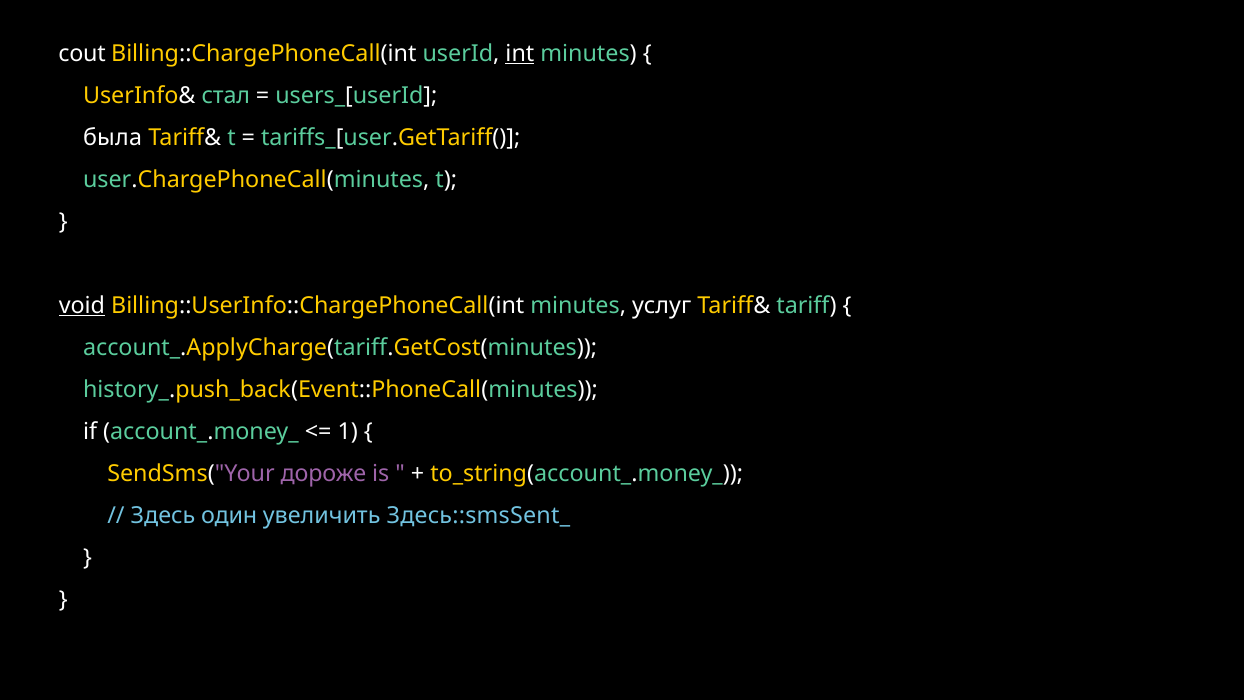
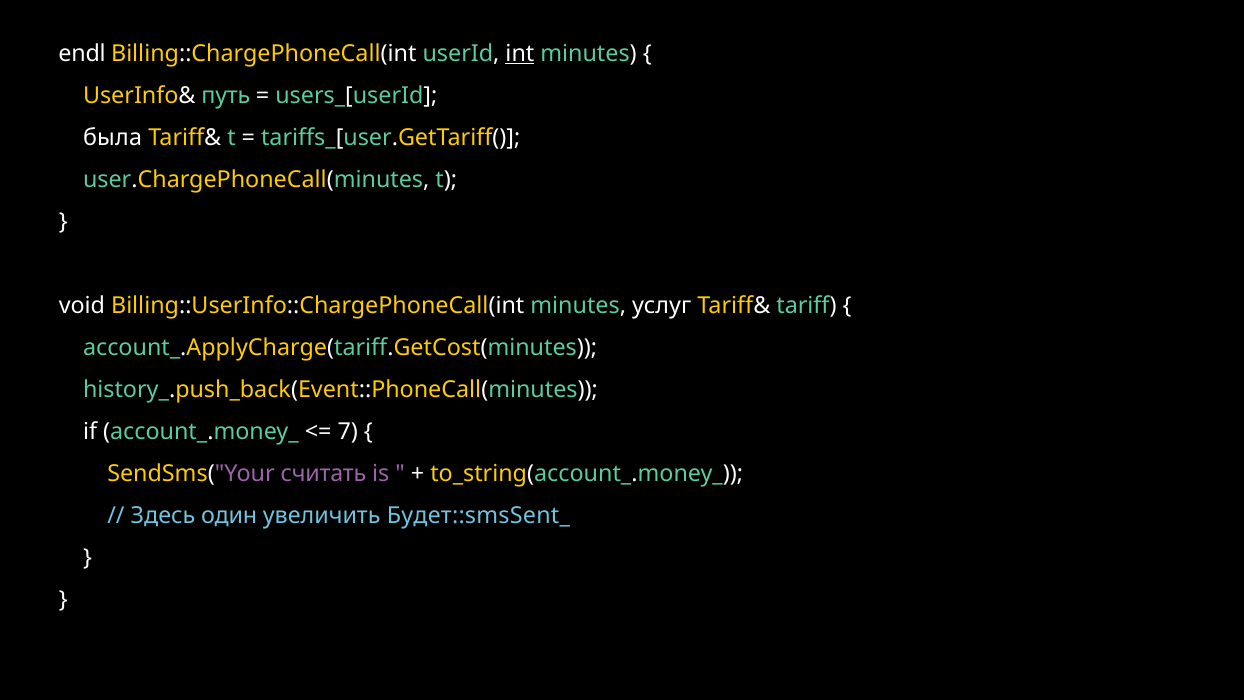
cout: cout -> endl
стал: стал -> путь
void underline: present -> none
1: 1 -> 7
дороже: дороже -> считать
Здесь::smsSent_: Здесь::smsSent_ -> Будет::smsSent_
